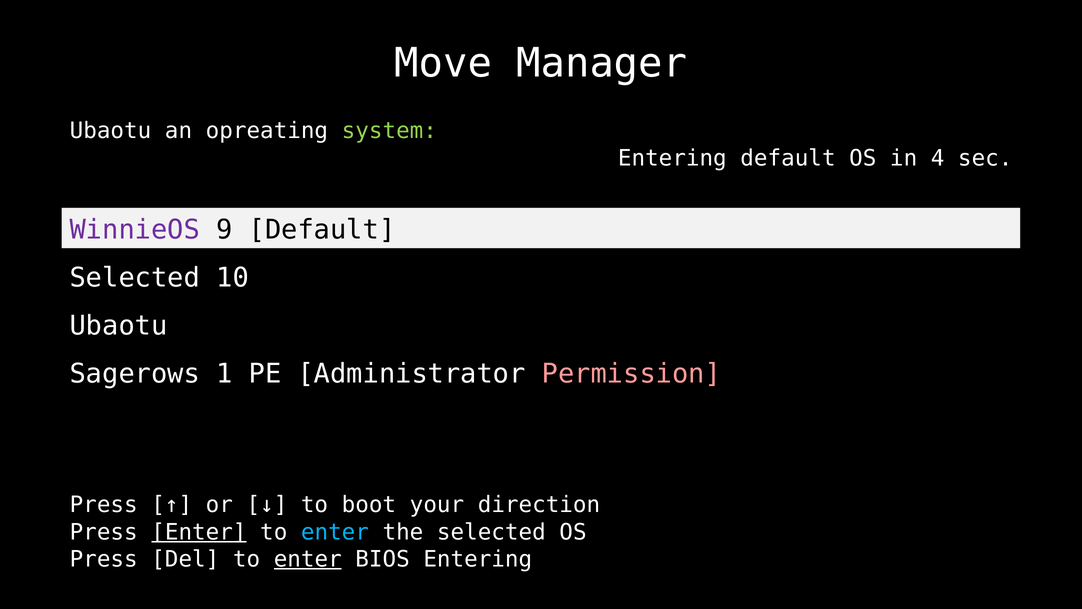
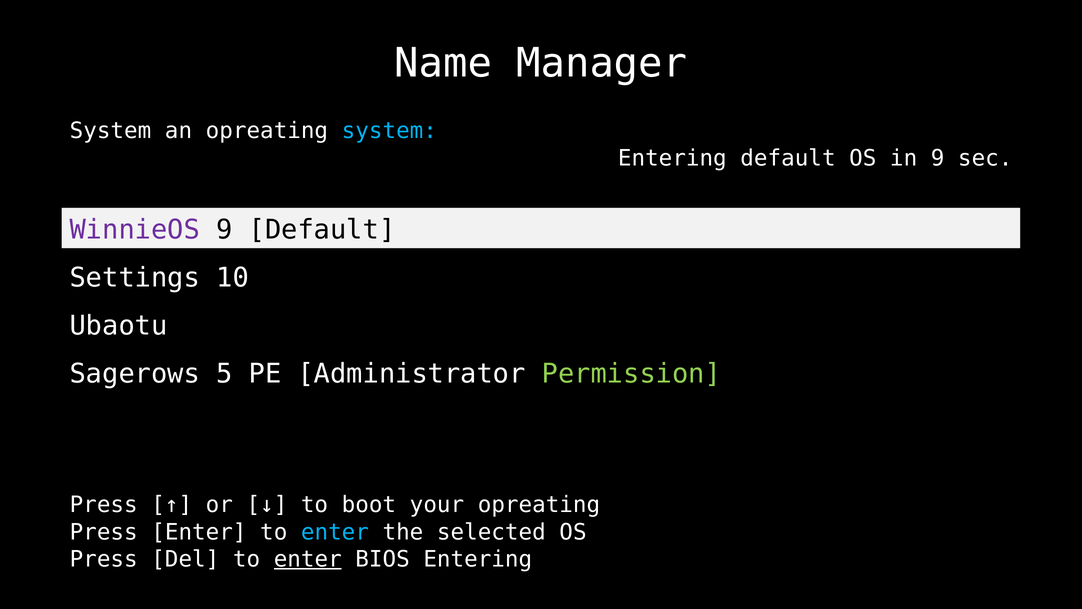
Move: Move -> Name
Ubaotu at (110, 131): Ubaotu -> System
system at (389, 131) colour: light green -> light blue
in 4: 4 -> 9
Selected at (135, 278): Selected -> Settings
1: 1 -> 5
Permission colour: pink -> light green
your direction: direction -> opreating
Enter at (199, 532) underline: present -> none
